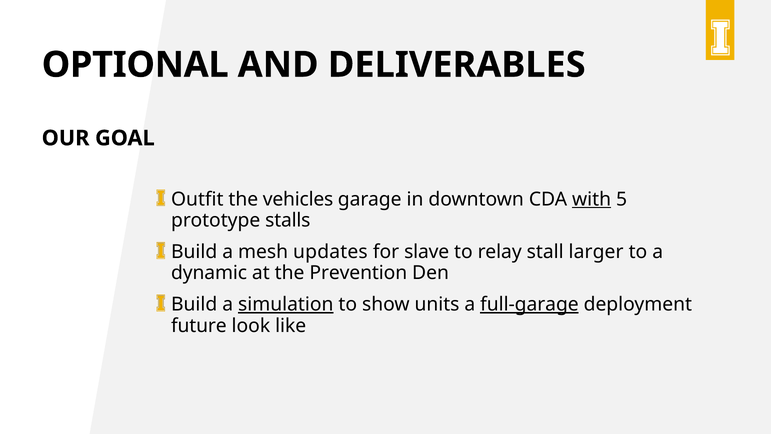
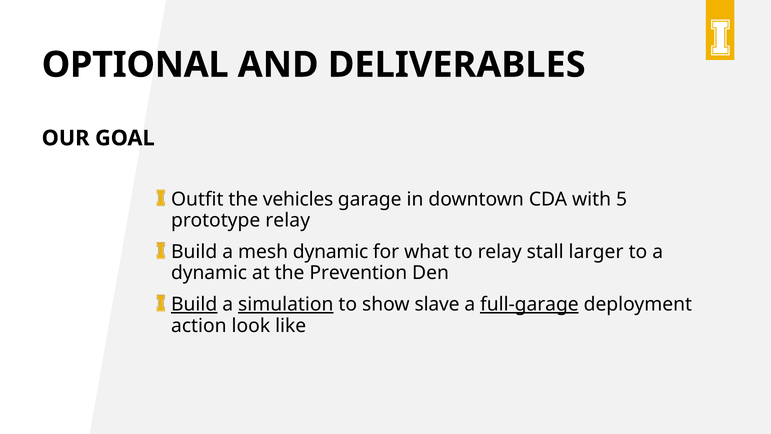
with underline: present -> none
prototype stalls: stalls -> relay
mesh updates: updates -> dynamic
slave: slave -> what
Build at (194, 304) underline: none -> present
units: units -> slave
future: future -> action
